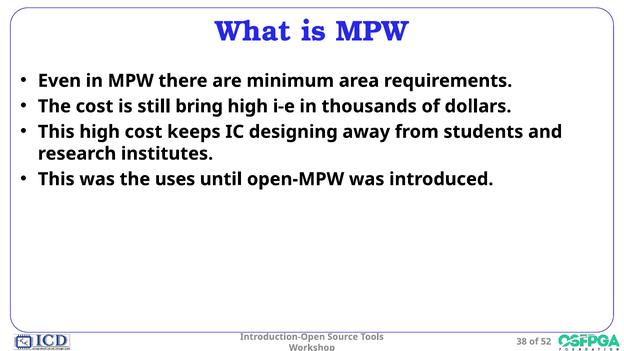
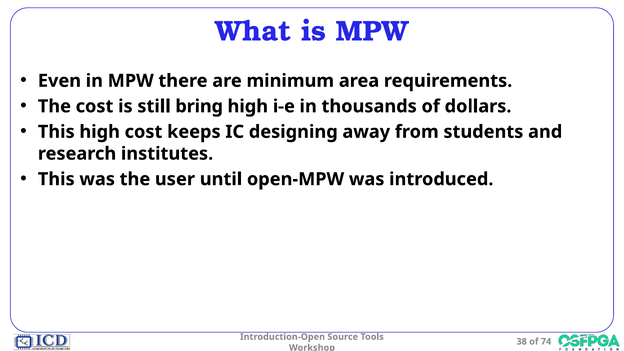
uses: uses -> user
52: 52 -> 74
